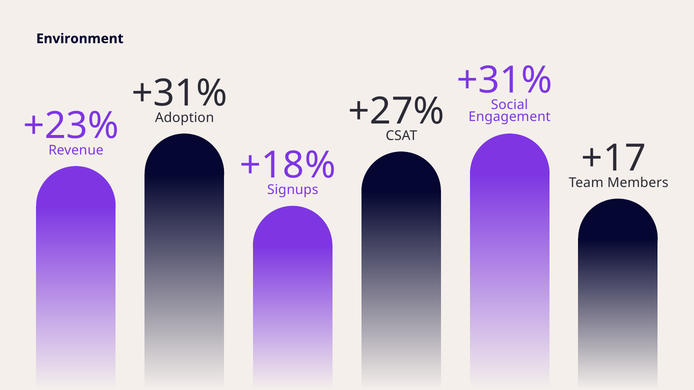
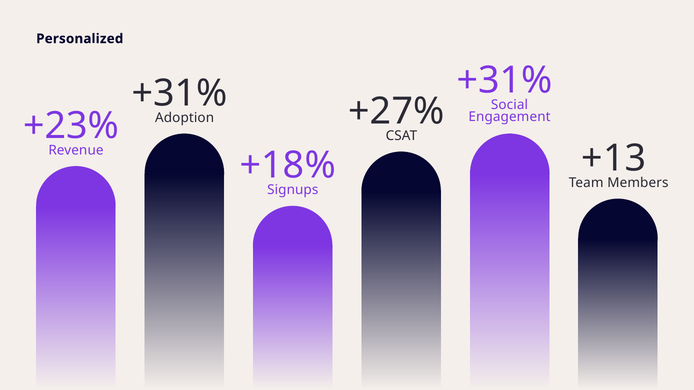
Environment: Environment -> Personalized
+17: +17 -> +13
